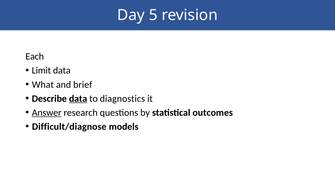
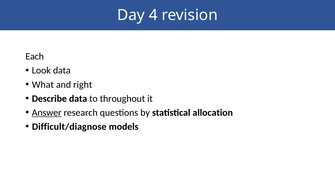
5: 5 -> 4
Limit: Limit -> Look
brief: brief -> right
data at (78, 99) underline: present -> none
diagnostics: diagnostics -> throughout
outcomes: outcomes -> allocation
